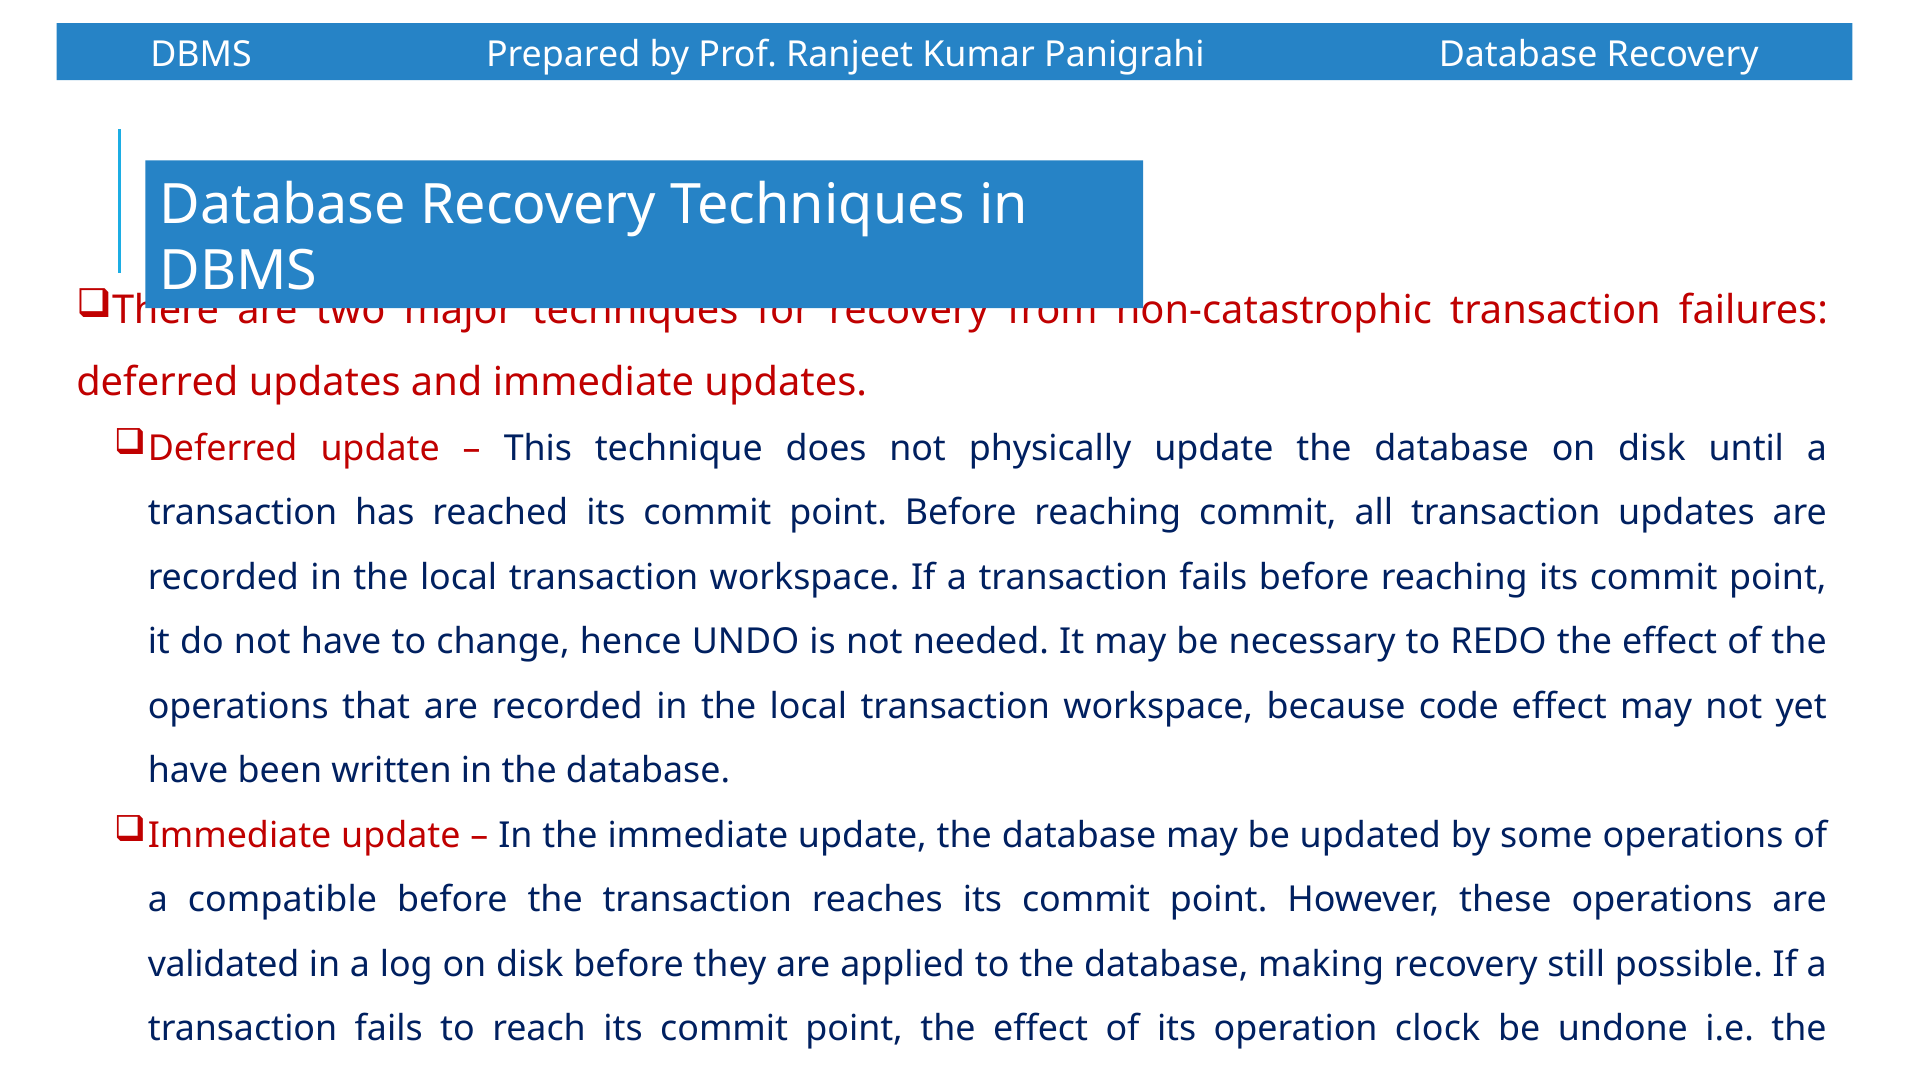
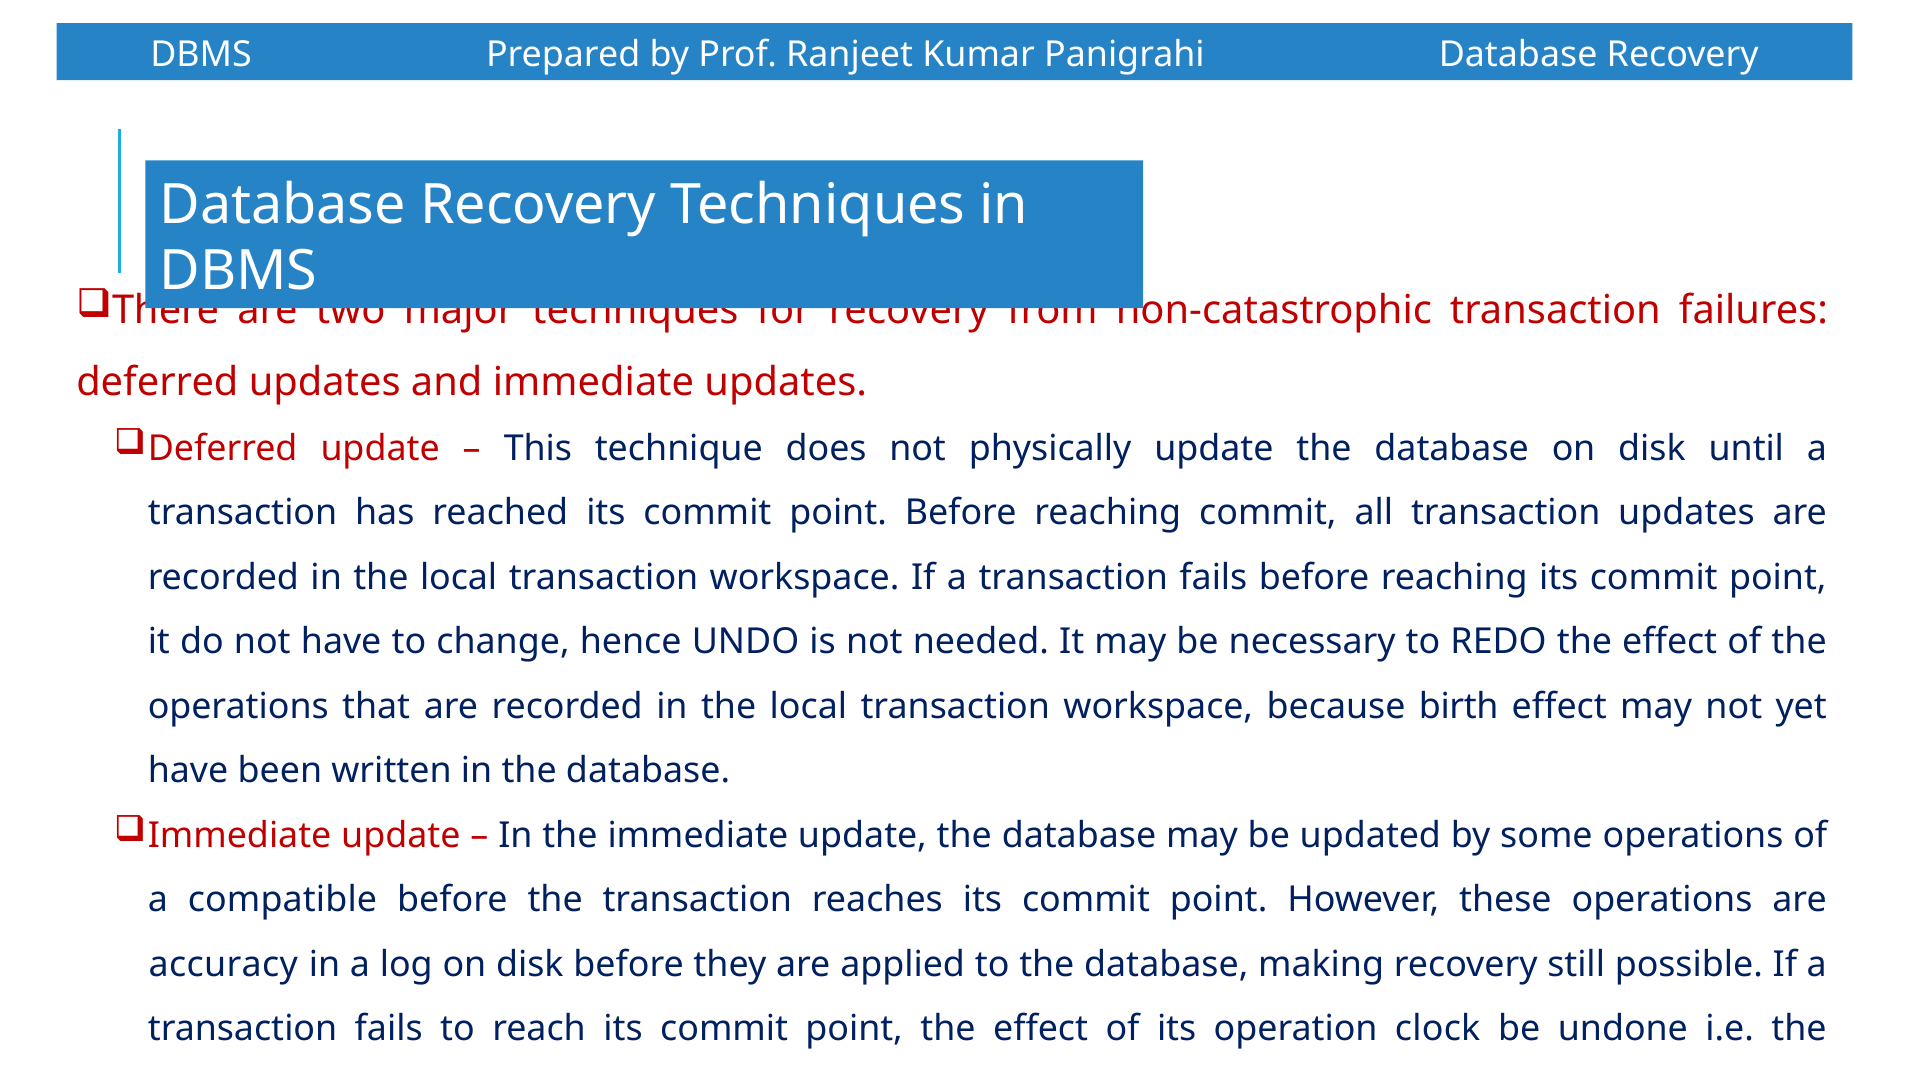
code: code -> birth
validated: validated -> accuracy
